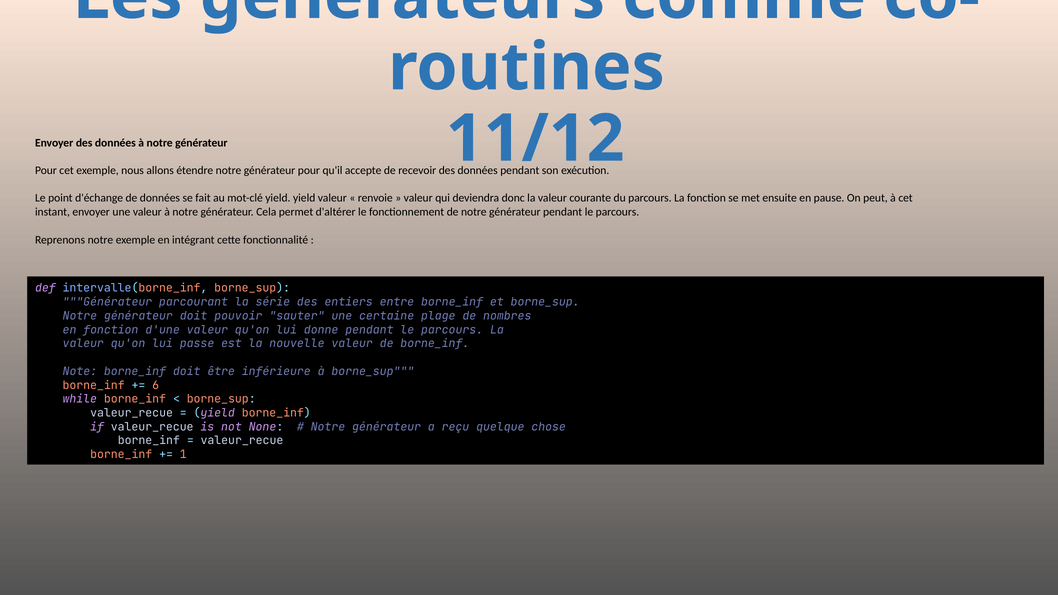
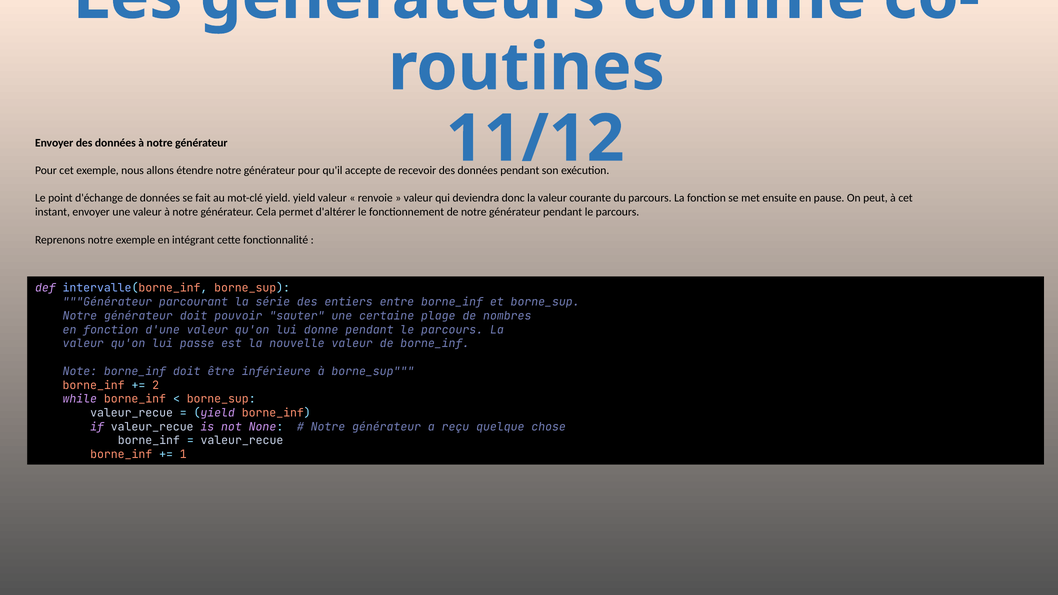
6: 6 -> 2
